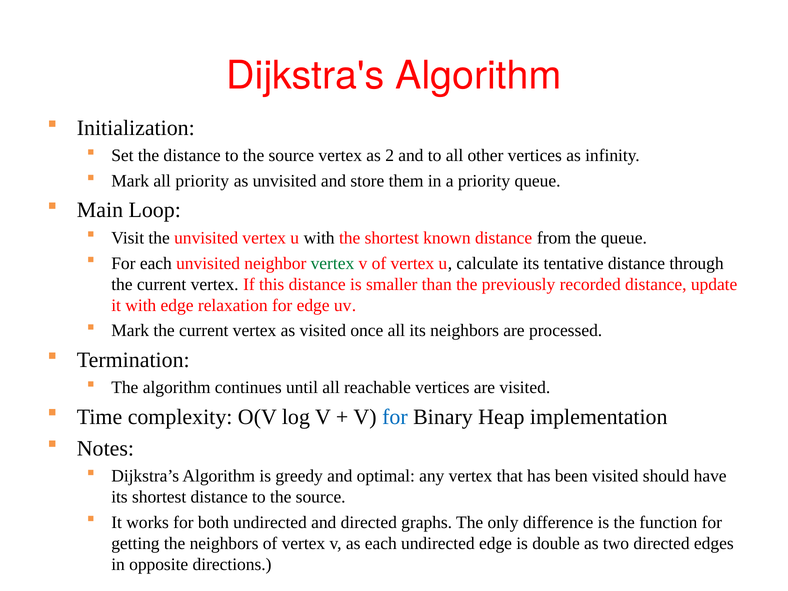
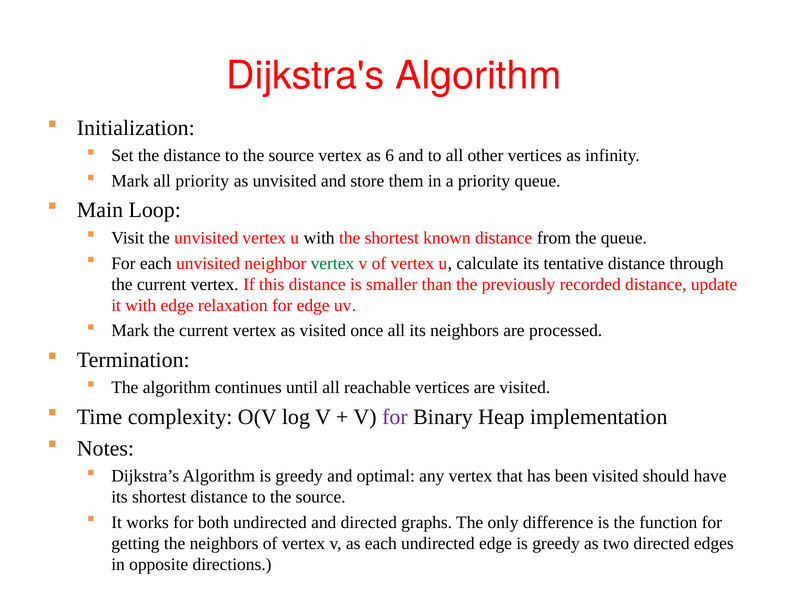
2: 2 -> 6
for at (395, 417) colour: blue -> purple
edge is double: double -> greedy
